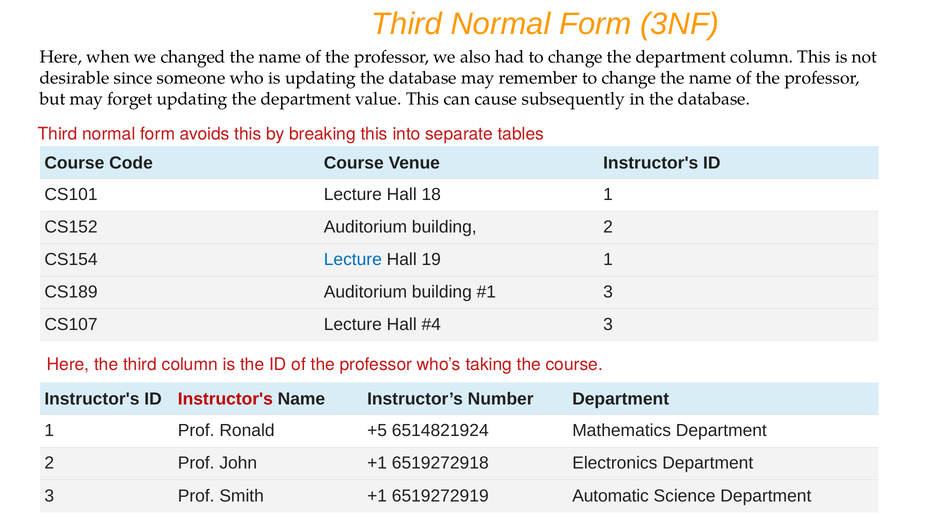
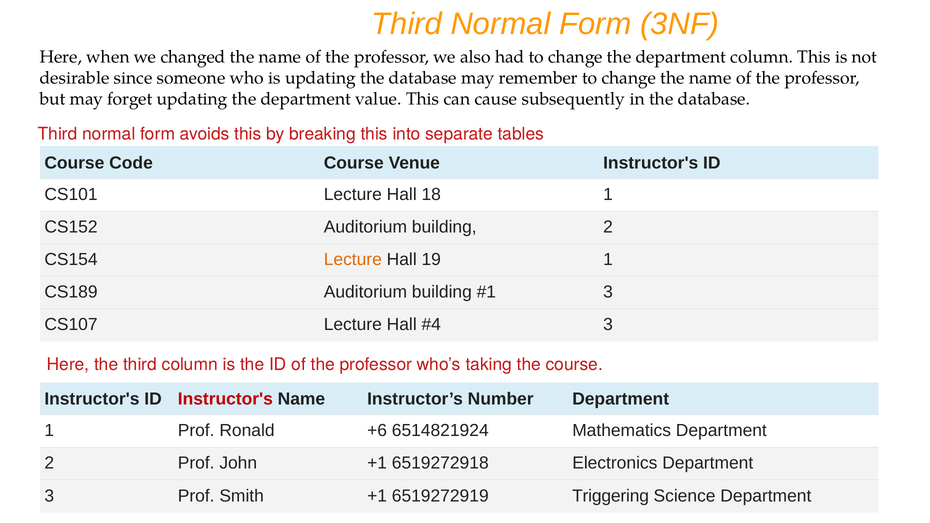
Lecture at (353, 260) colour: blue -> orange
+5: +5 -> +6
Automatic: Automatic -> Triggering
